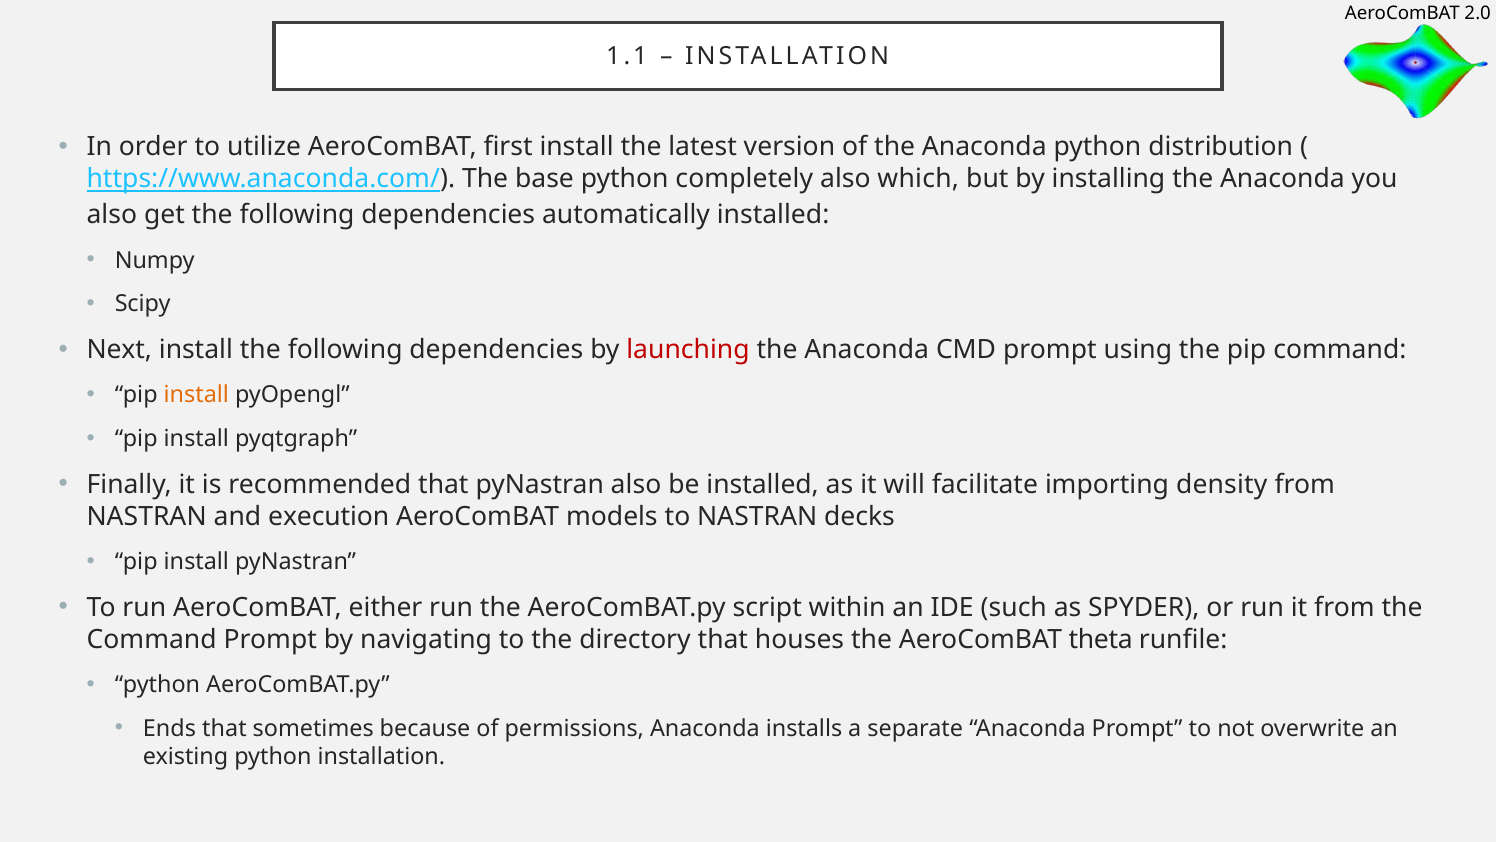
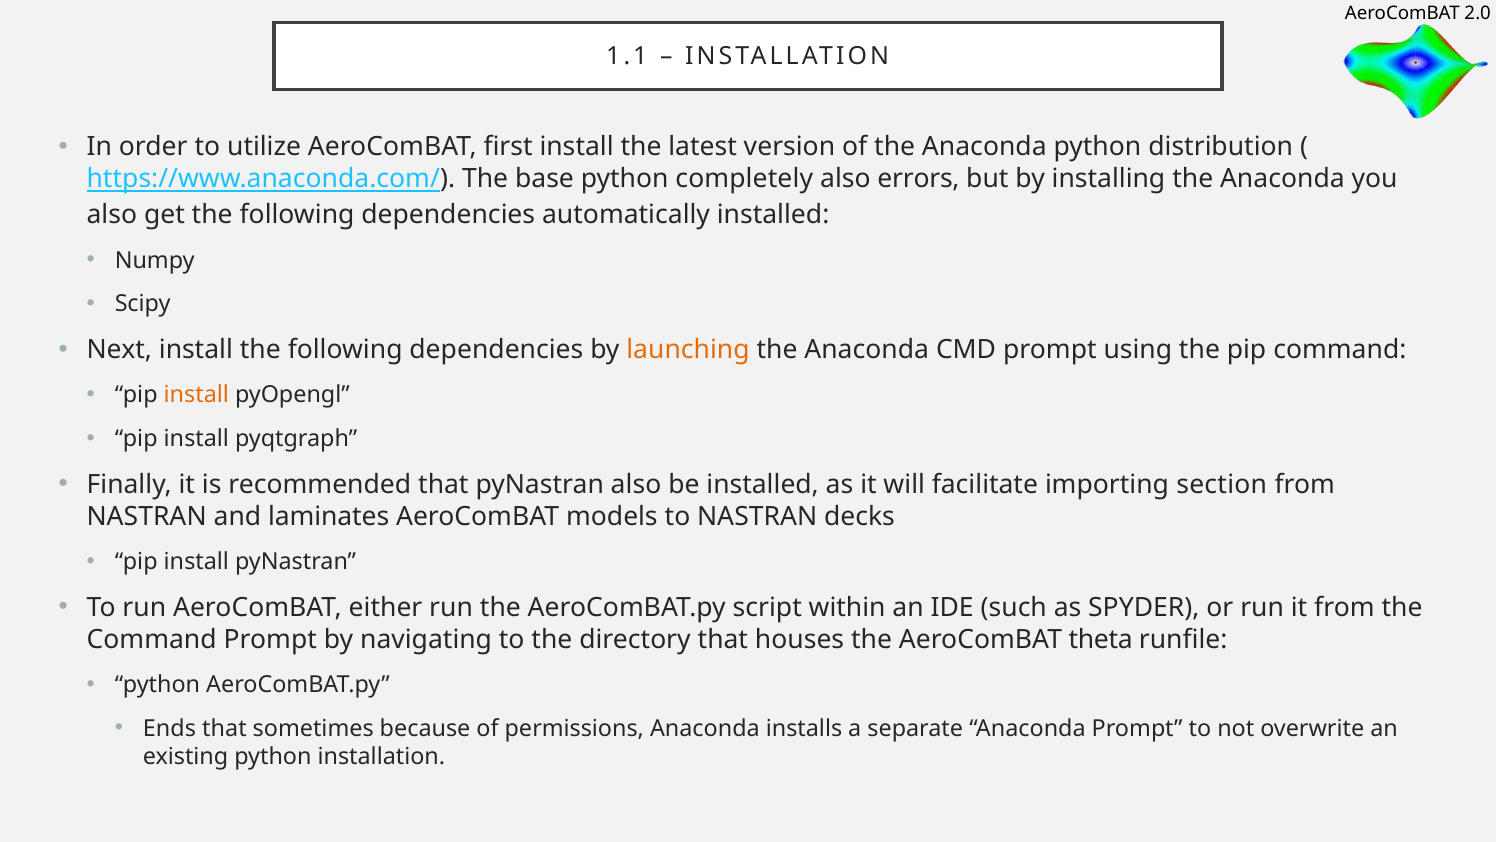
which: which -> errors
launching colour: red -> orange
density: density -> section
execution: execution -> laminates
